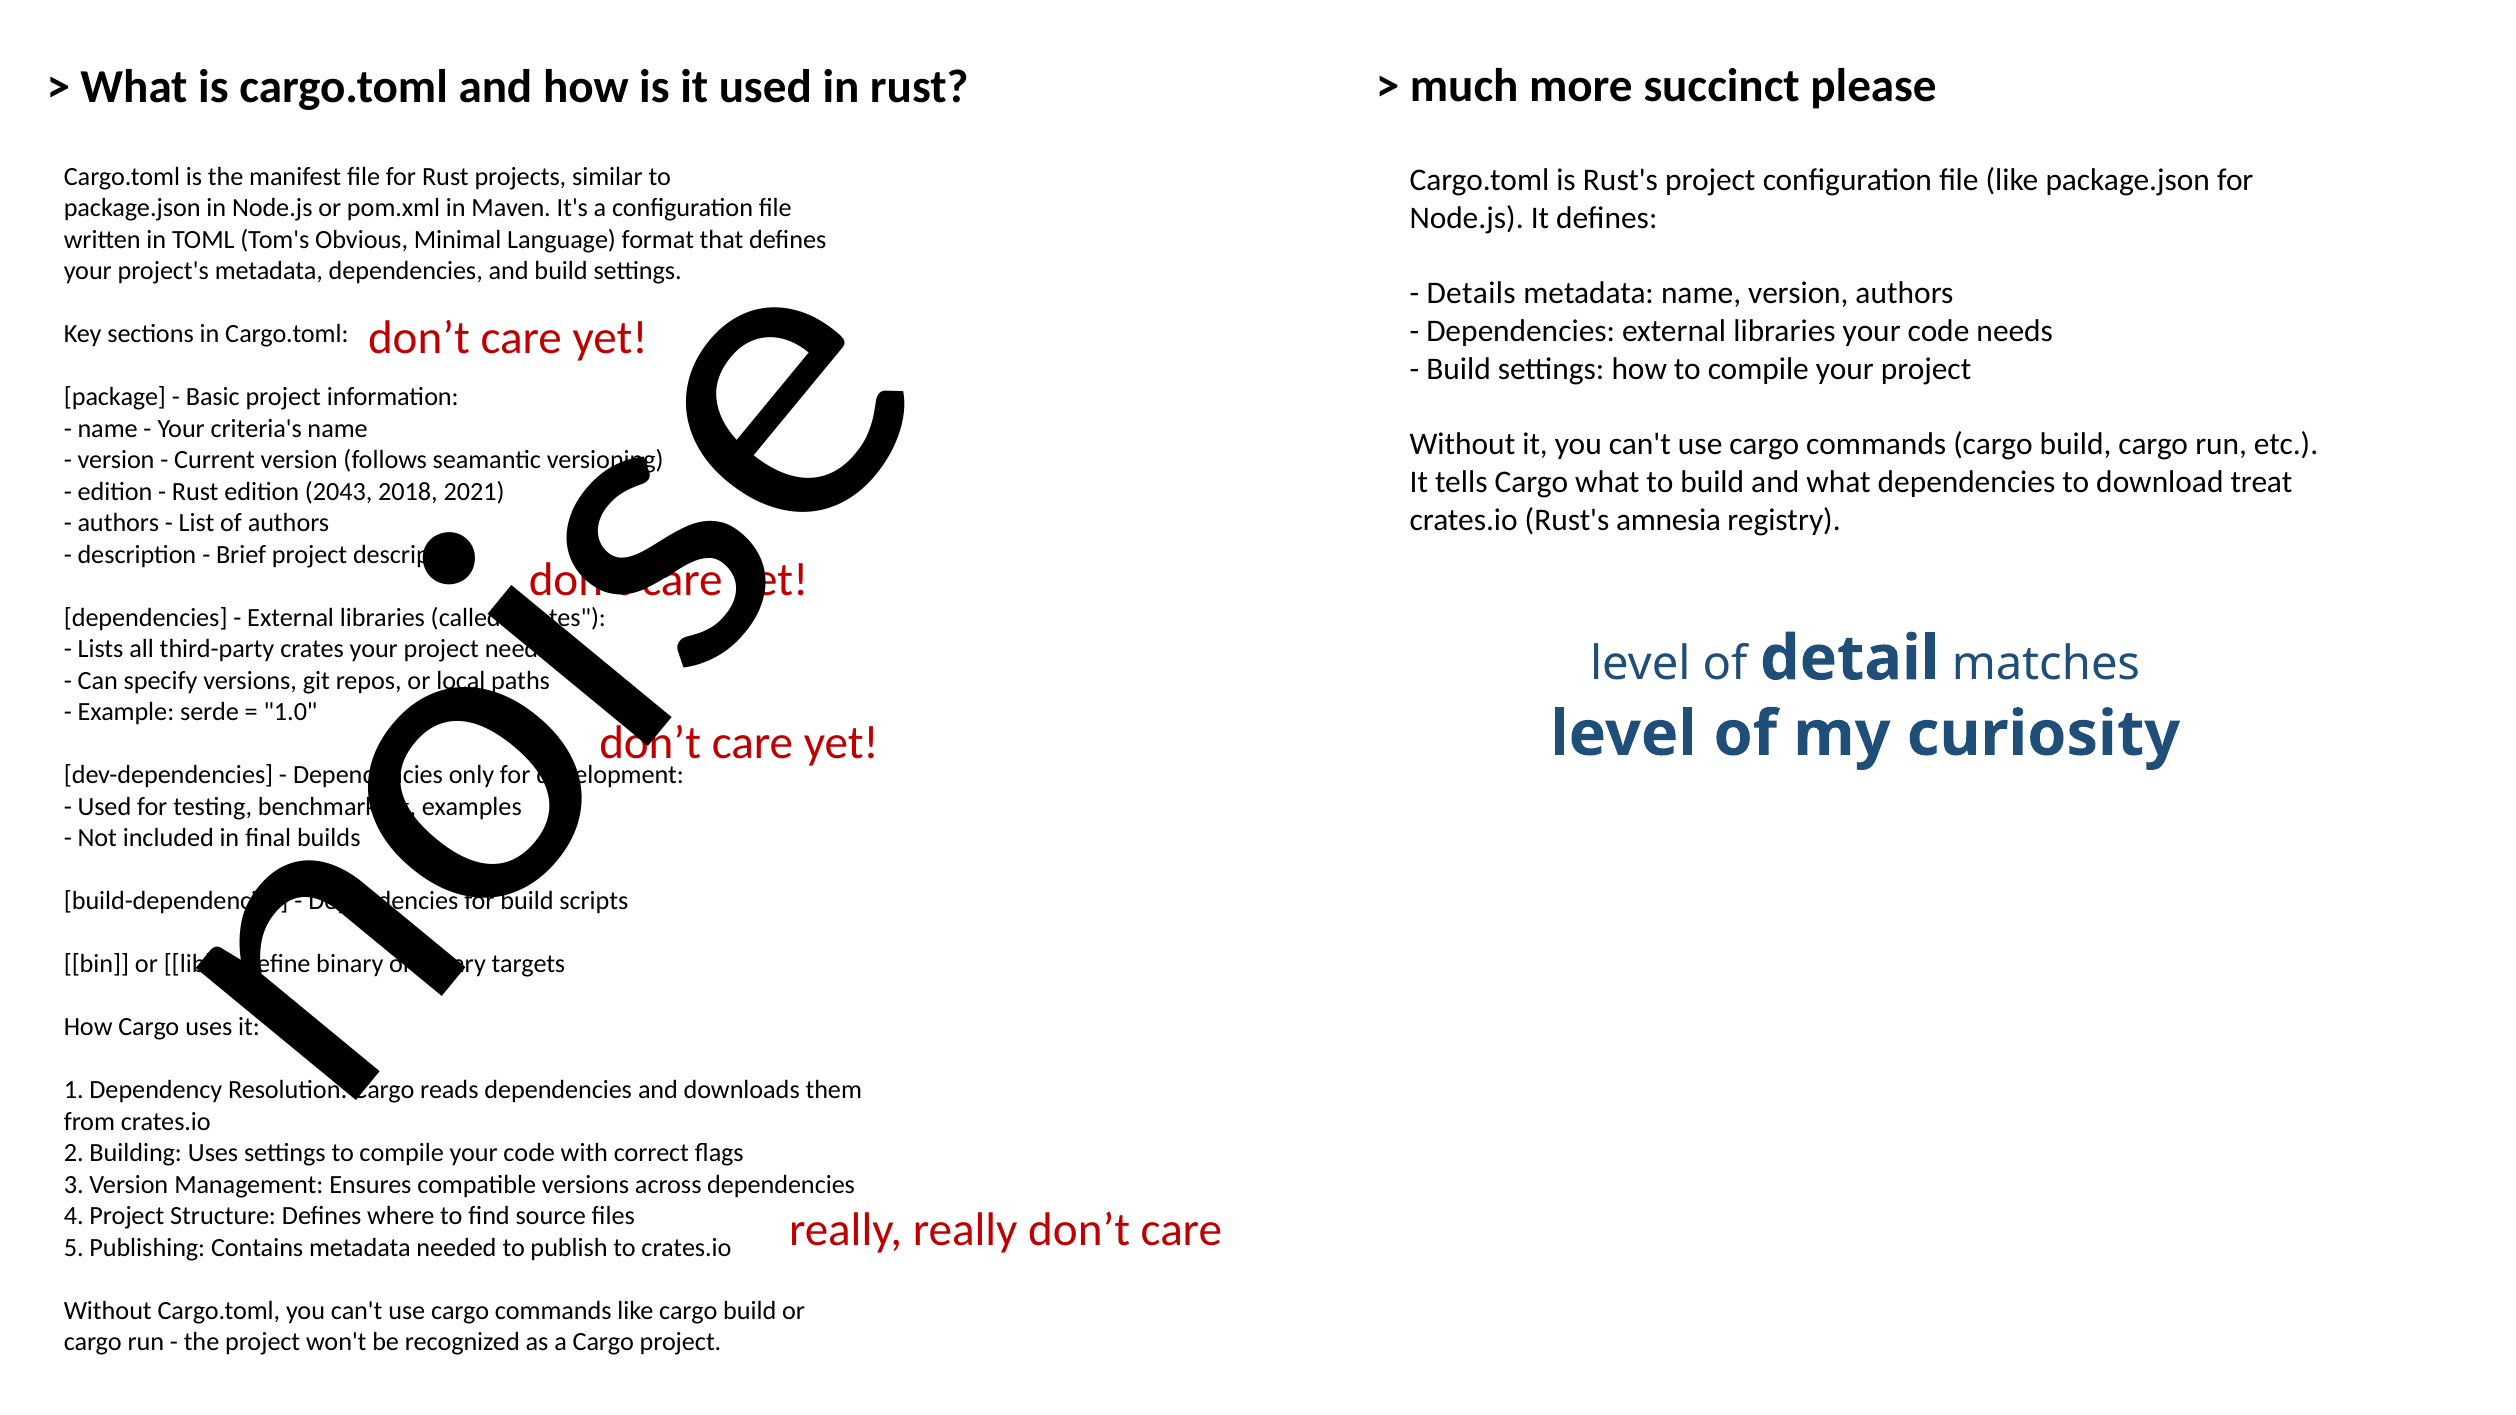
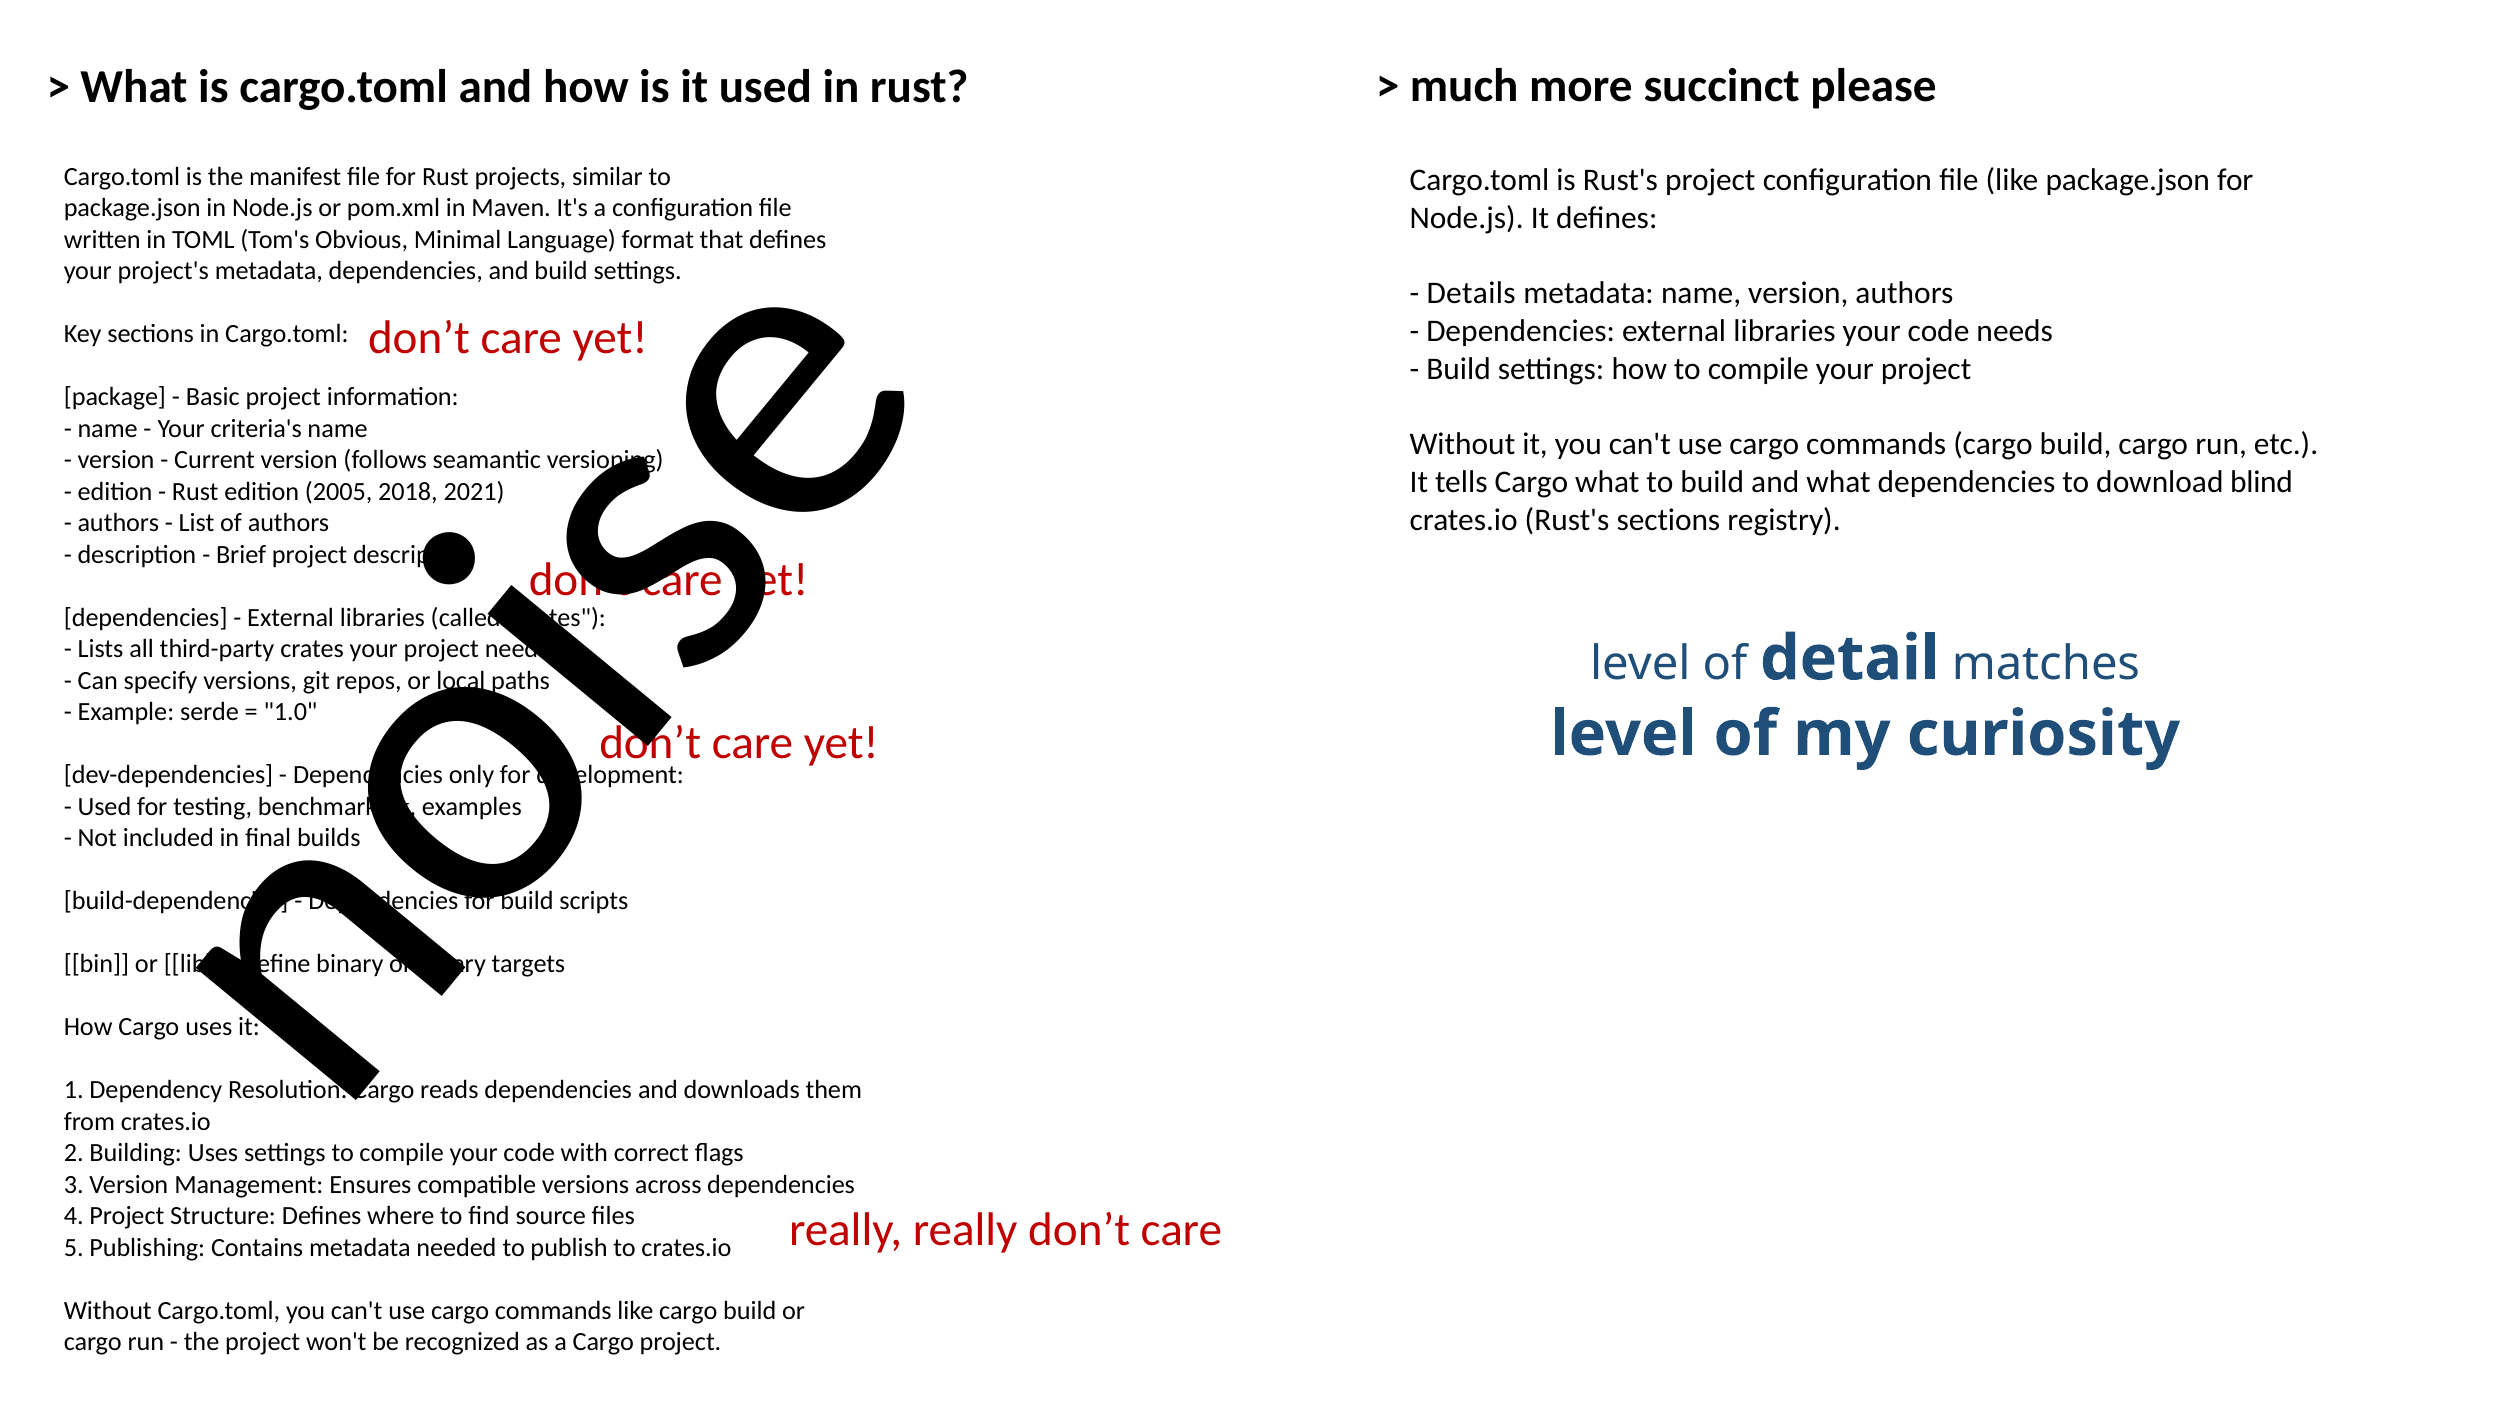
treat: treat -> blind
2043: 2043 -> 2005
Rust's amnesia: amnesia -> sections
